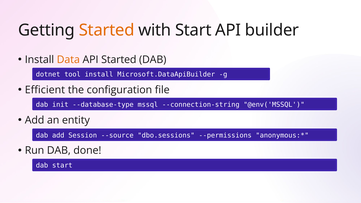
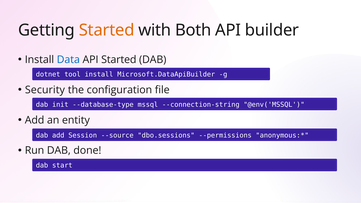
with Start: Start -> Both
Data colour: orange -> blue
Efficient: Efficient -> Security
